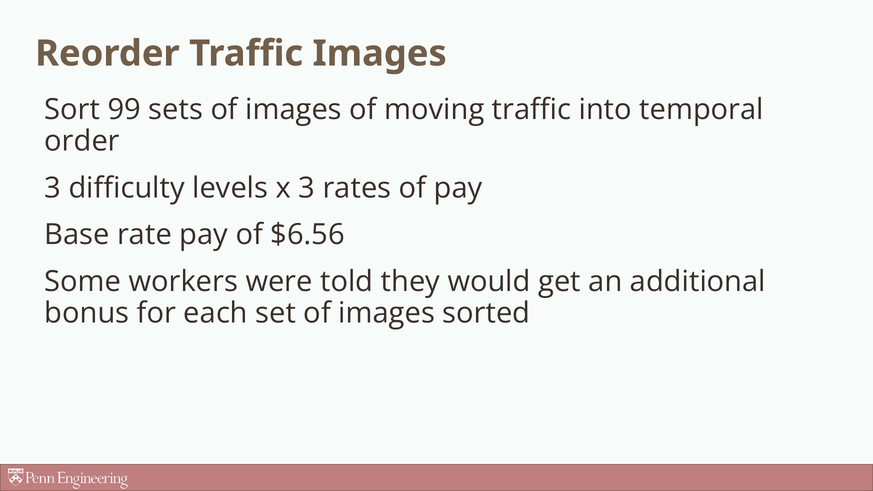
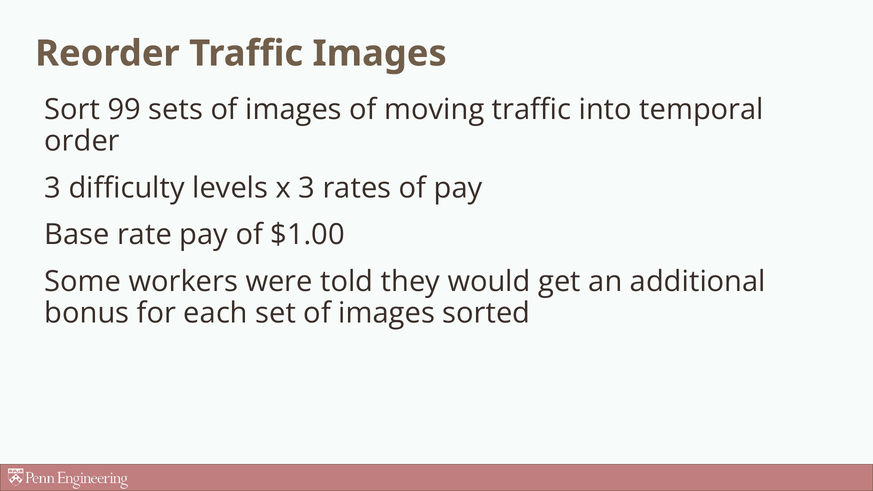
$6.56: $6.56 -> $1.00
